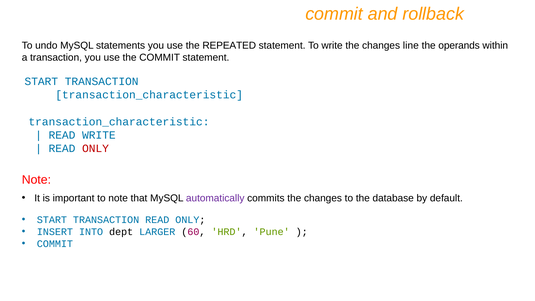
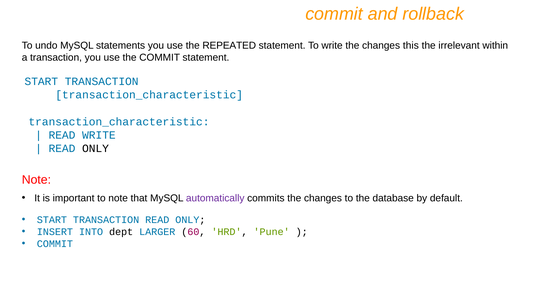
line: line -> this
operands: operands -> irrelevant
ONLY at (96, 148) colour: red -> black
